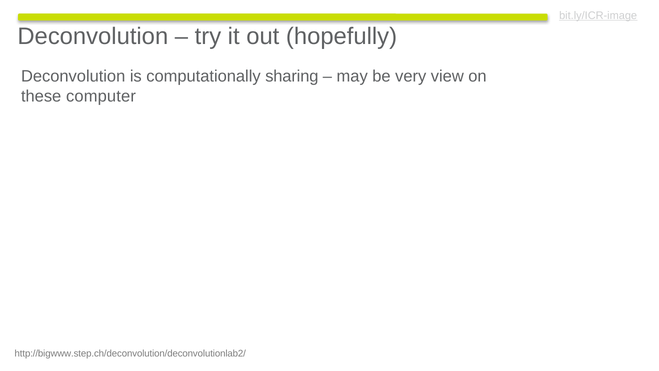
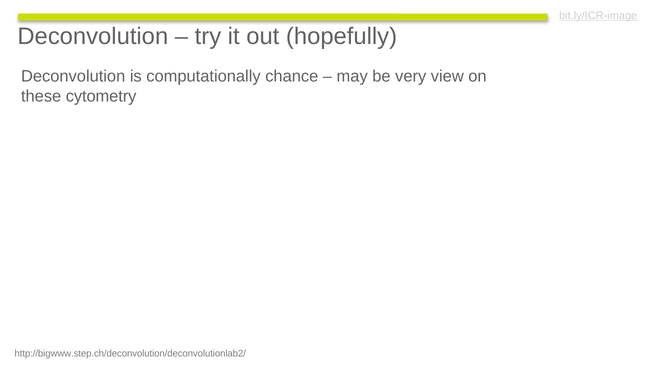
sharing: sharing -> chance
computer: computer -> cytometry
